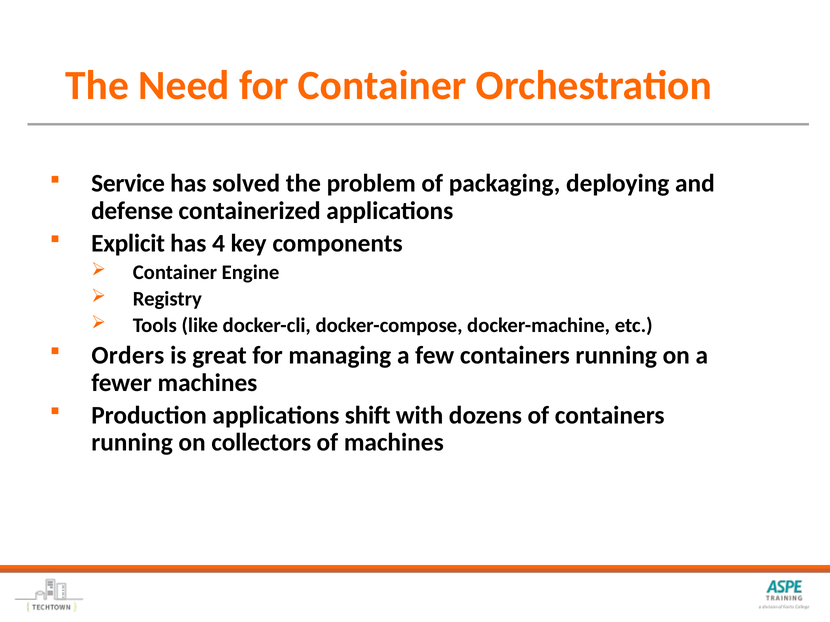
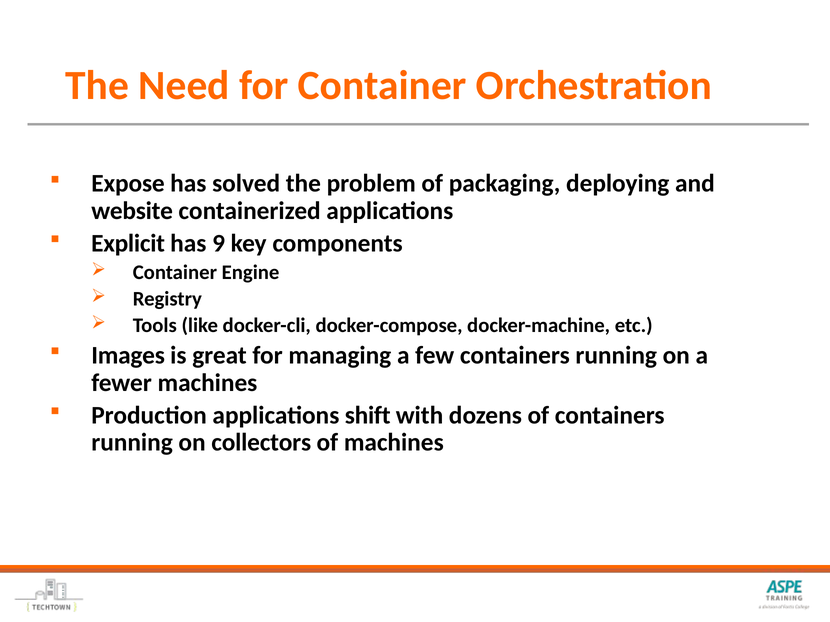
Service: Service -> Expose
defense: defense -> website
4: 4 -> 9
Orders: Orders -> Images
